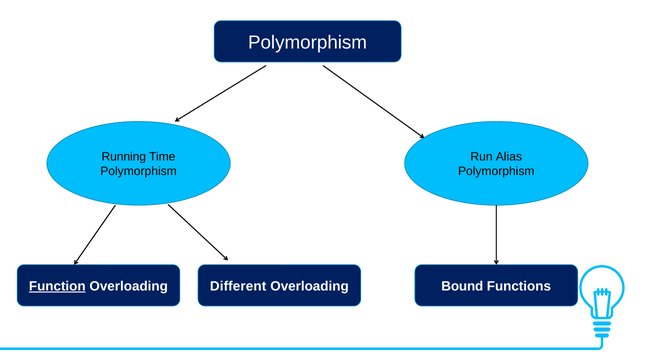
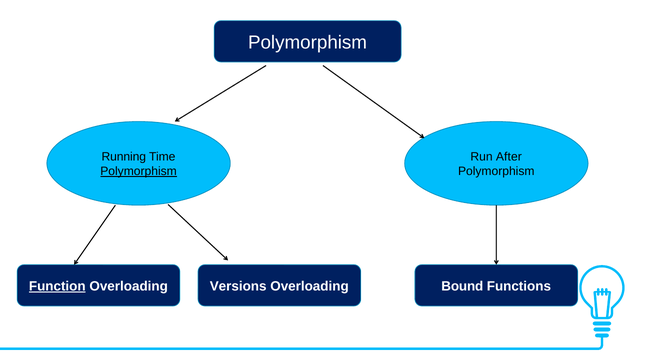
Alias: Alias -> After
Polymorphism at (139, 171) underline: none -> present
Different: Different -> Versions
